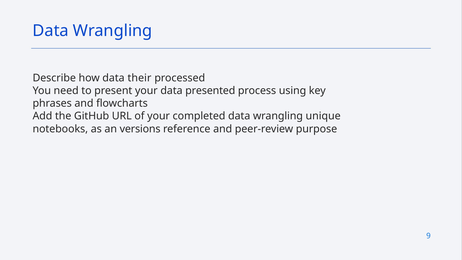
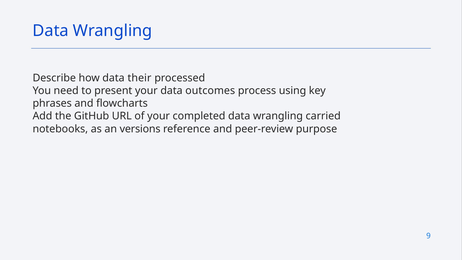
presented: presented -> outcomes
unique: unique -> carried
